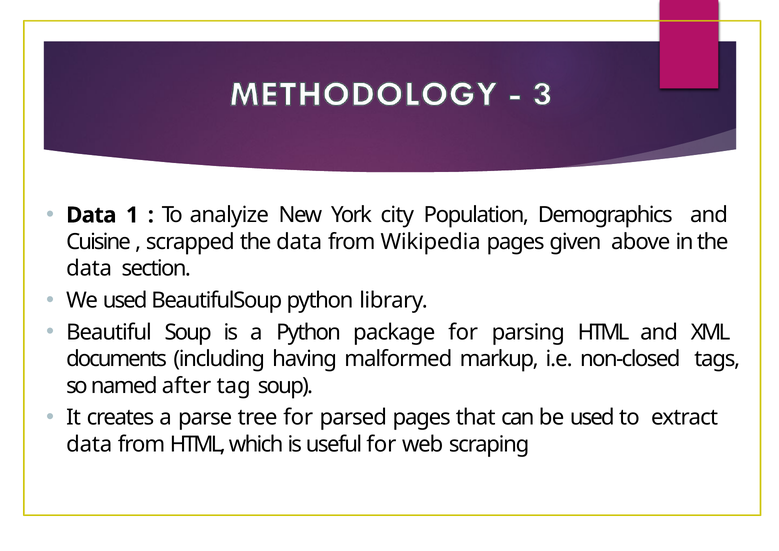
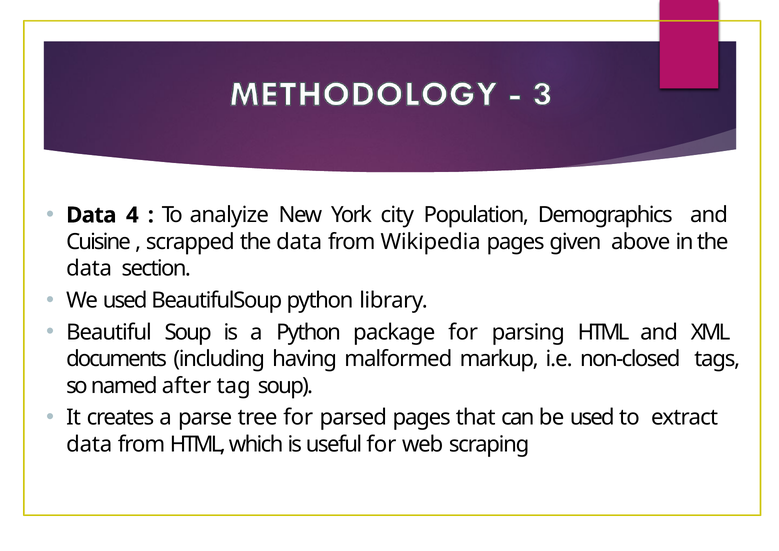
1: 1 -> 4
